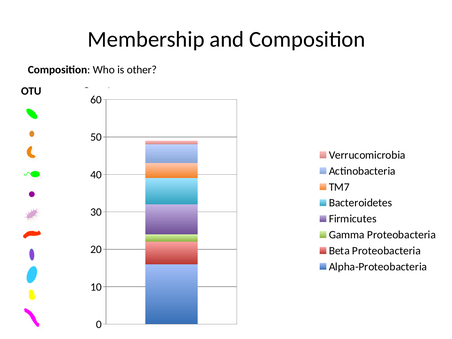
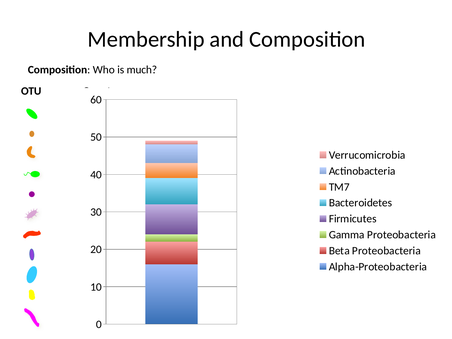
other: other -> much
